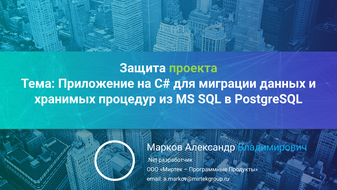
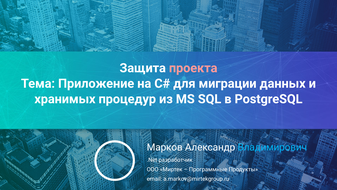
проекта colour: light green -> pink
